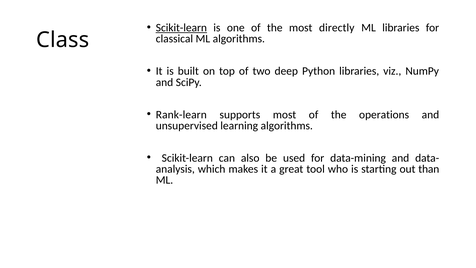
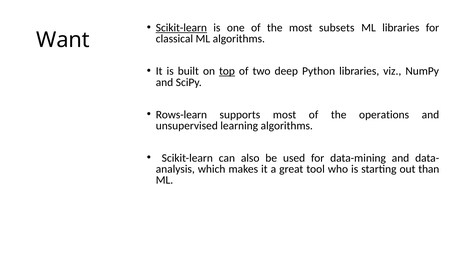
directly: directly -> subsets
Class: Class -> Want
top underline: none -> present
Rank-learn: Rank-learn -> Rows-learn
